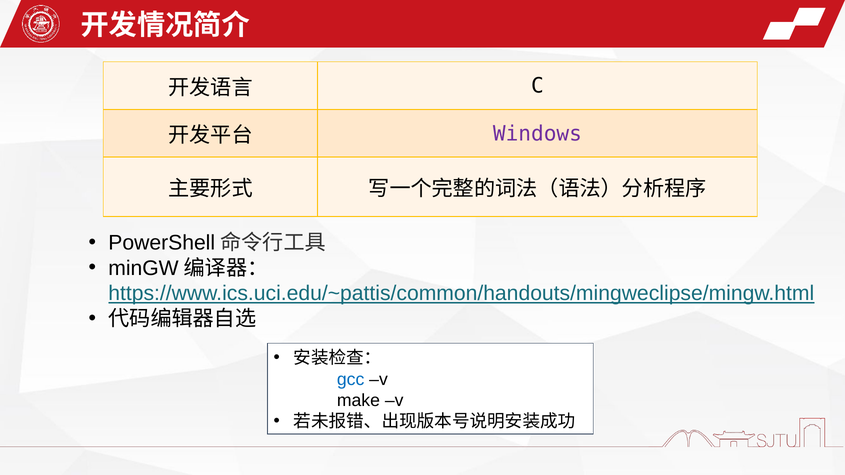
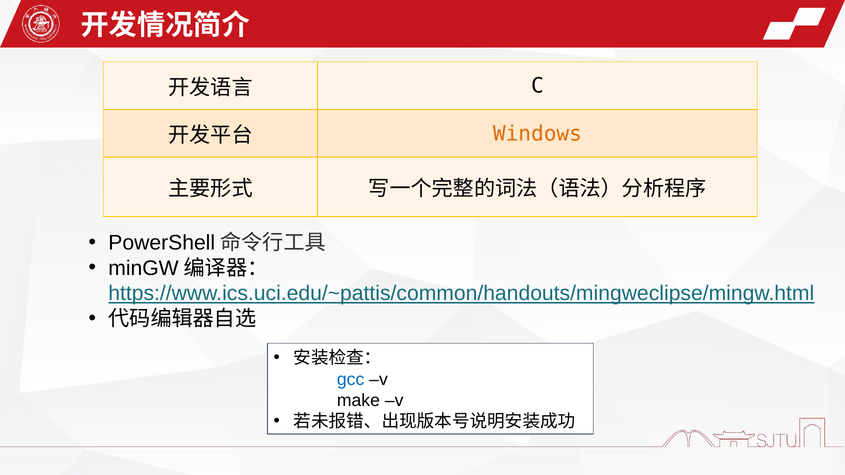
Windows colour: purple -> orange
